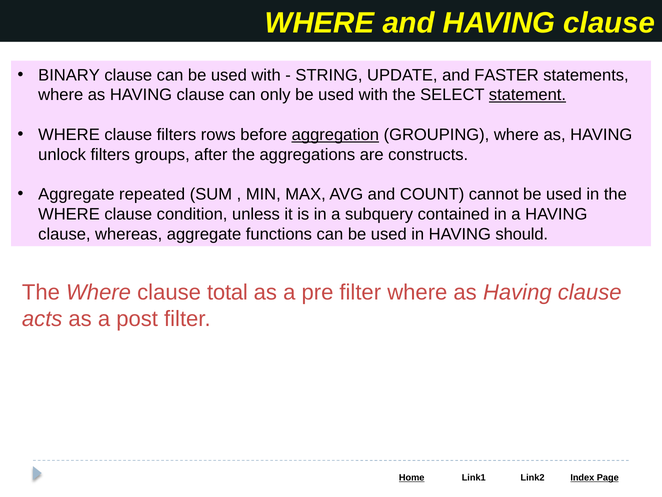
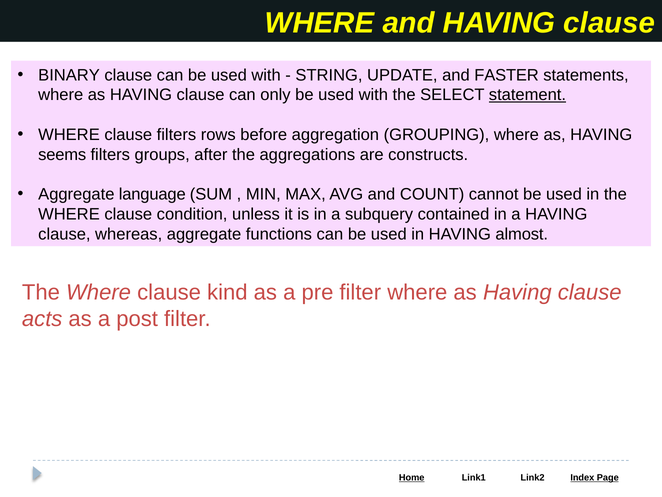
aggregation underline: present -> none
unlock: unlock -> seems
repeated: repeated -> language
should: should -> almost
total: total -> kind
